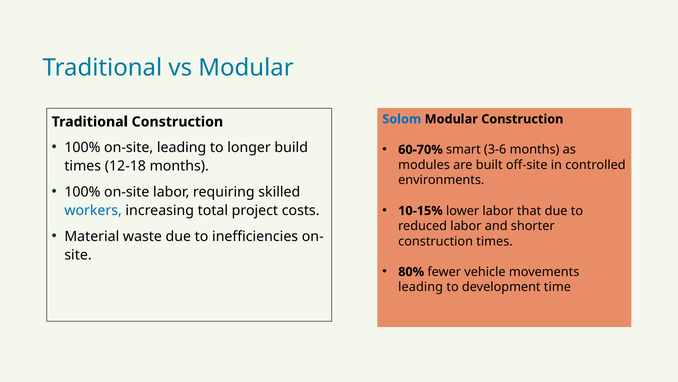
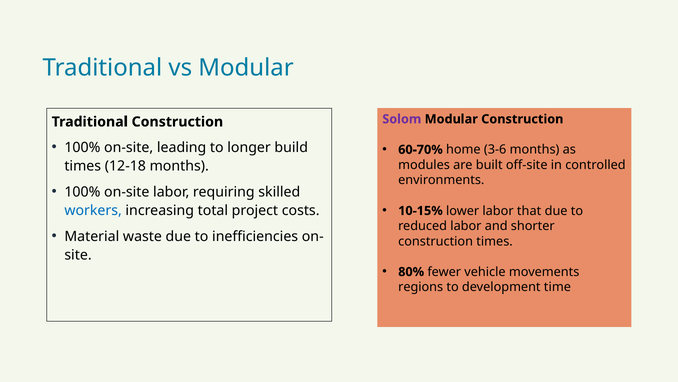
Solom colour: blue -> purple
smart: smart -> home
leading at (421, 287): leading -> regions
